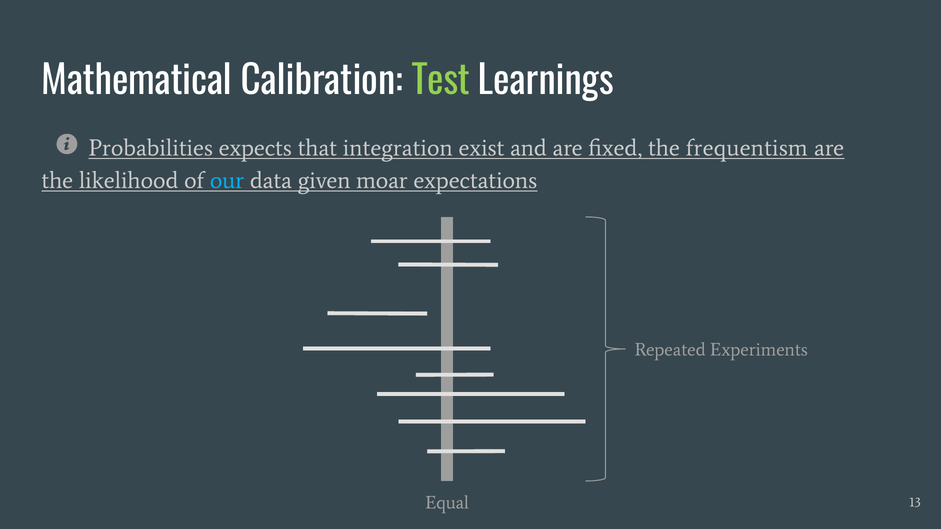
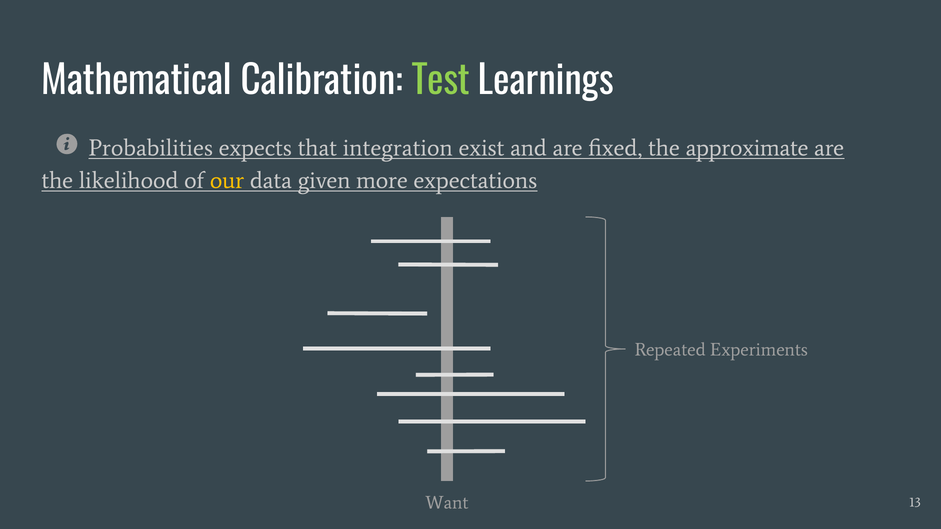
frequentism: frequentism -> approximate
our colour: light blue -> yellow
moar: moar -> more
Equal: Equal -> Want
